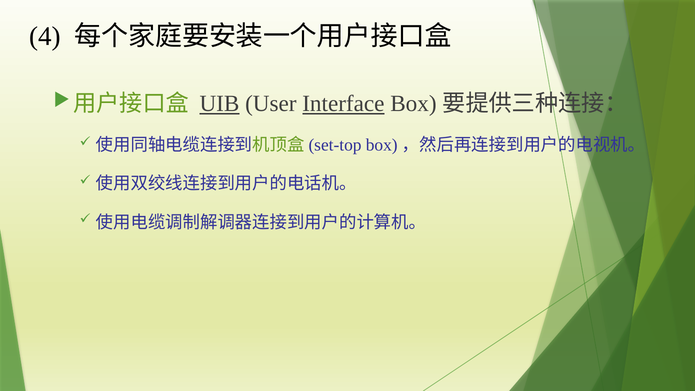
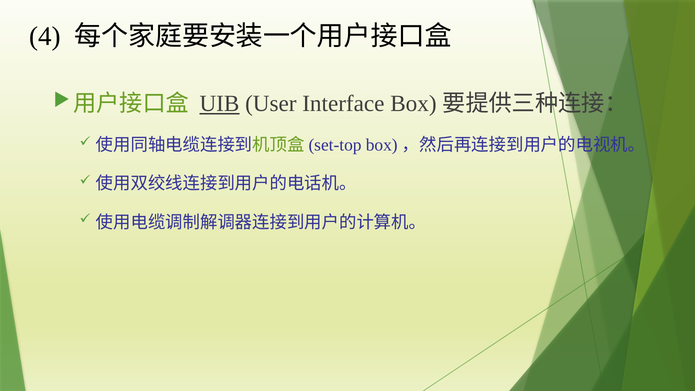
Interface underline: present -> none
